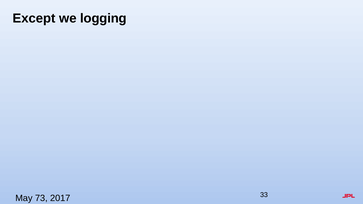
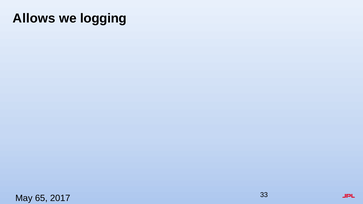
Except: Except -> Allows
73: 73 -> 65
